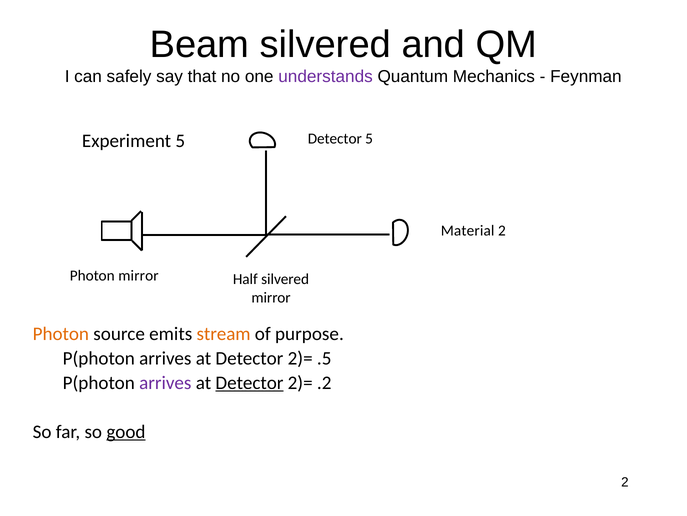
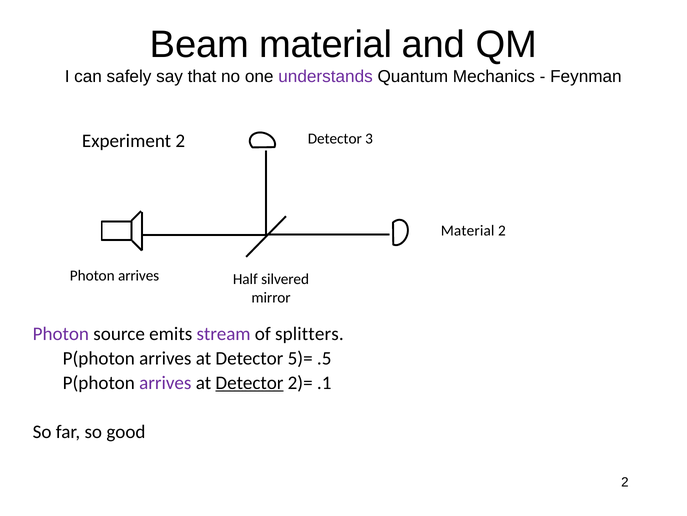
Beam silvered: silvered -> material
Detector 5: 5 -> 3
Experiment 5: 5 -> 2
Photon mirror: mirror -> arrives
Photon at (61, 333) colour: orange -> purple
stream colour: orange -> purple
purpose: purpose -> splitters
2)= at (300, 358): 2)= -> 5)=
.2: .2 -> .1
good underline: present -> none
